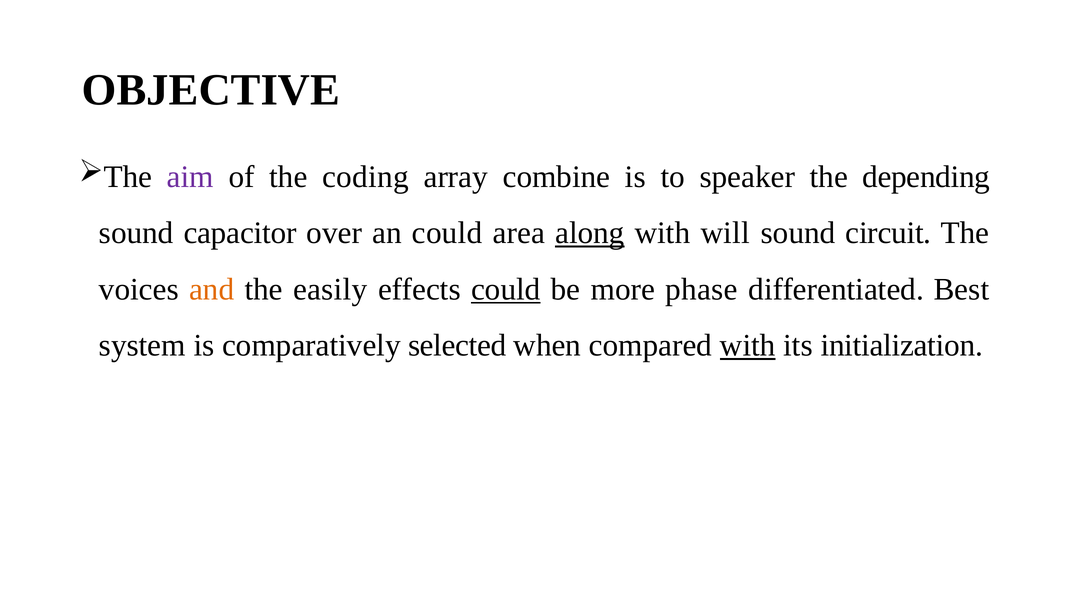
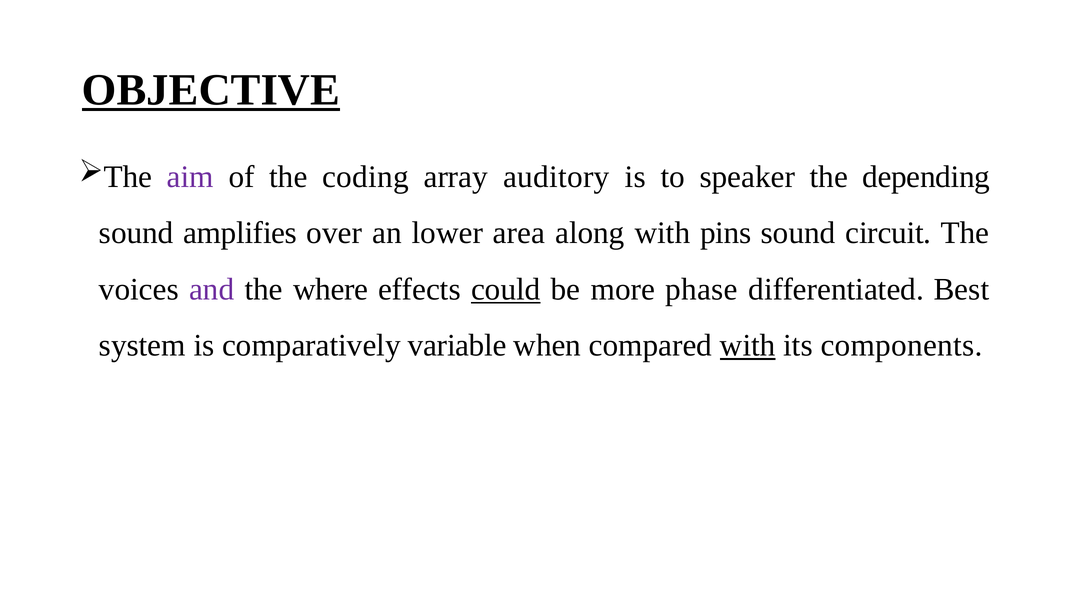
OBJECTIVE underline: none -> present
combine: combine -> auditory
capacitor: capacitor -> amplifies
an could: could -> lower
along underline: present -> none
will: will -> pins
and colour: orange -> purple
easily: easily -> where
selected: selected -> variable
initialization: initialization -> components
